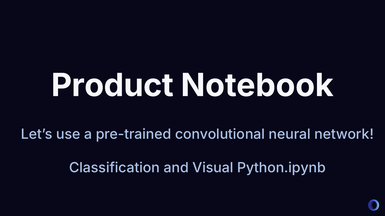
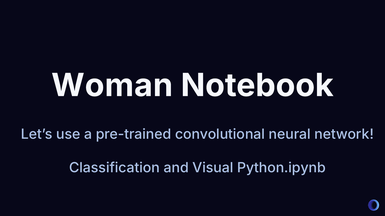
Product: Product -> Woman
